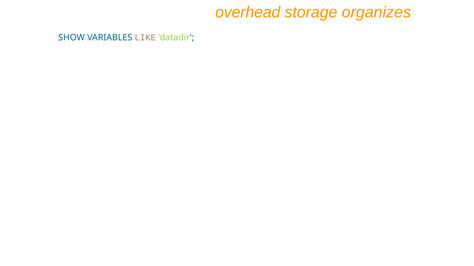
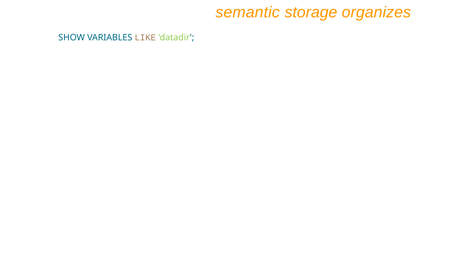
overhead: overhead -> semantic
